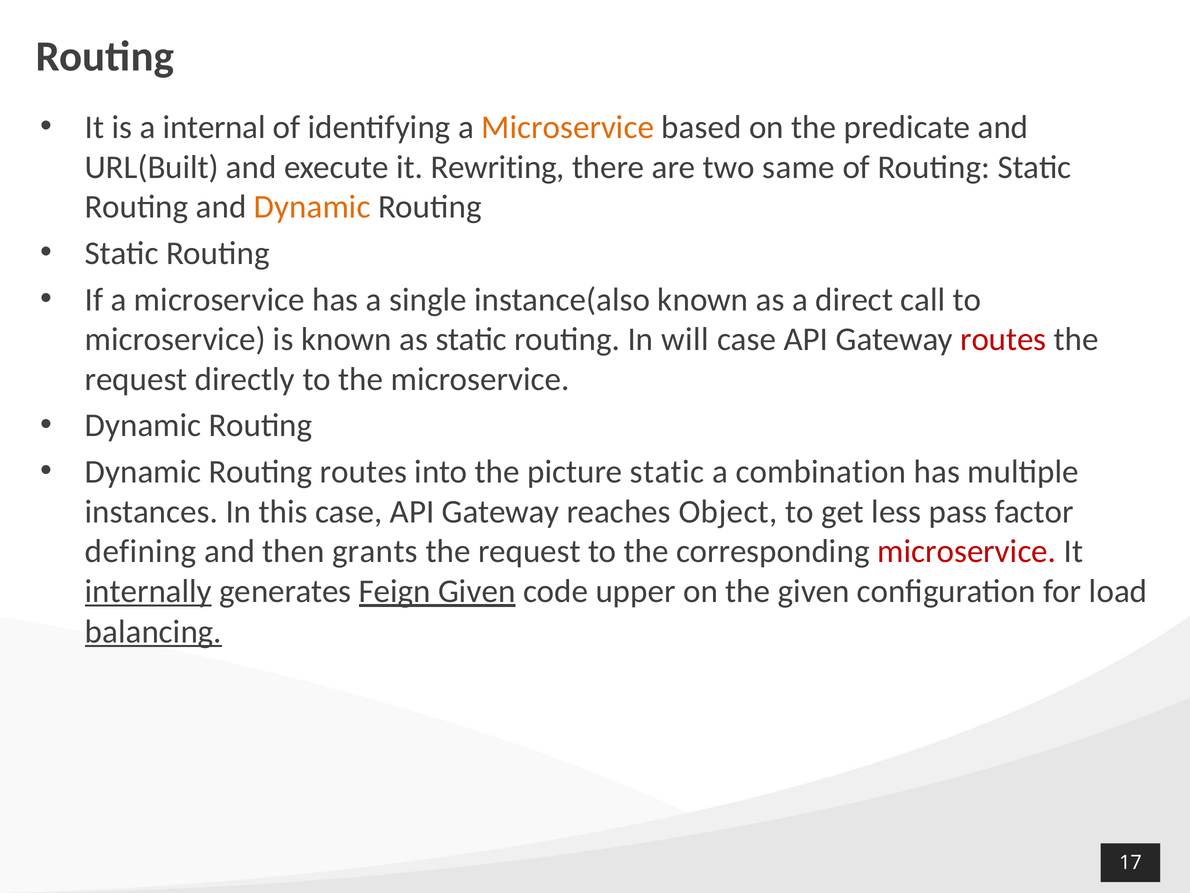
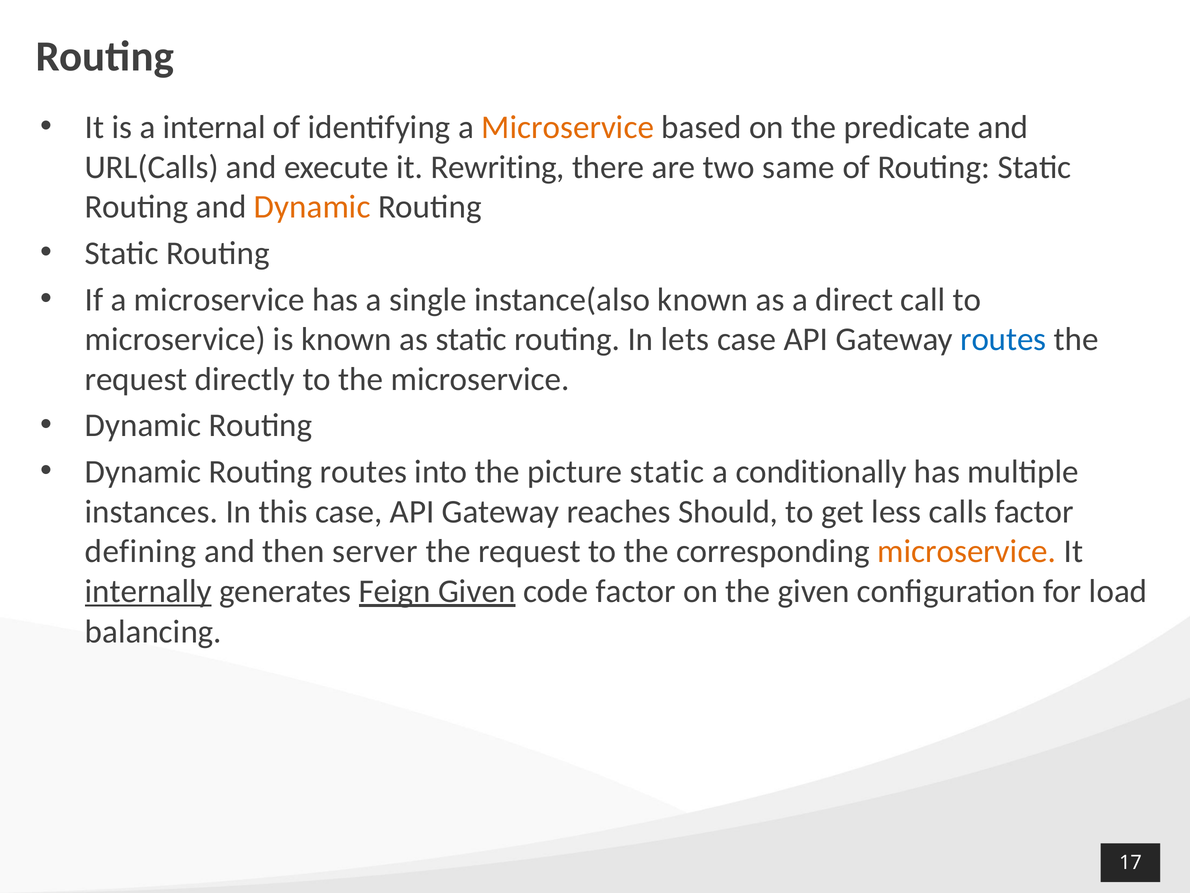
URL(Built: URL(Built -> URL(Calls
will: will -> lets
routes at (1003, 339) colour: red -> blue
combination: combination -> conditionally
Object: Object -> Should
pass: pass -> calls
grants: grants -> server
microservice at (967, 551) colour: red -> orange
code upper: upper -> factor
balancing underline: present -> none
